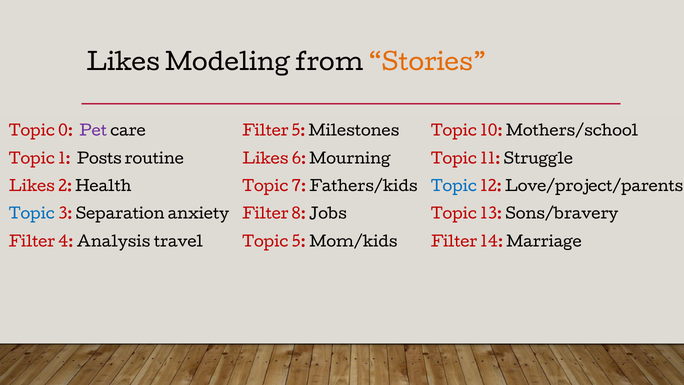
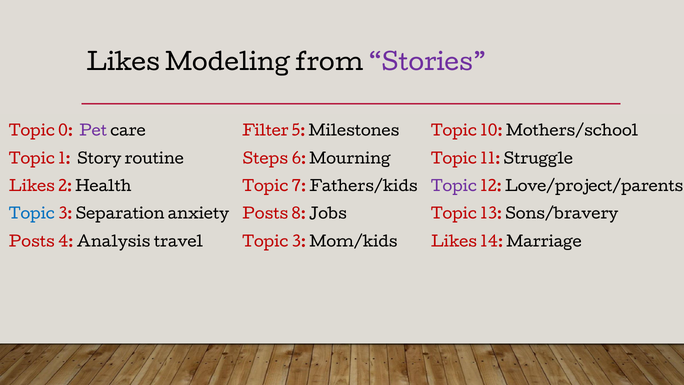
Stories colour: orange -> purple
Posts: Posts -> Story
Likes at (265, 159): Likes -> Steps
Topic at (454, 186) colour: blue -> purple
Filter at (265, 214): Filter -> Posts
Filter at (32, 242): Filter -> Posts
5 at (299, 242): 5 -> 3
Filter at (454, 242): Filter -> Likes
